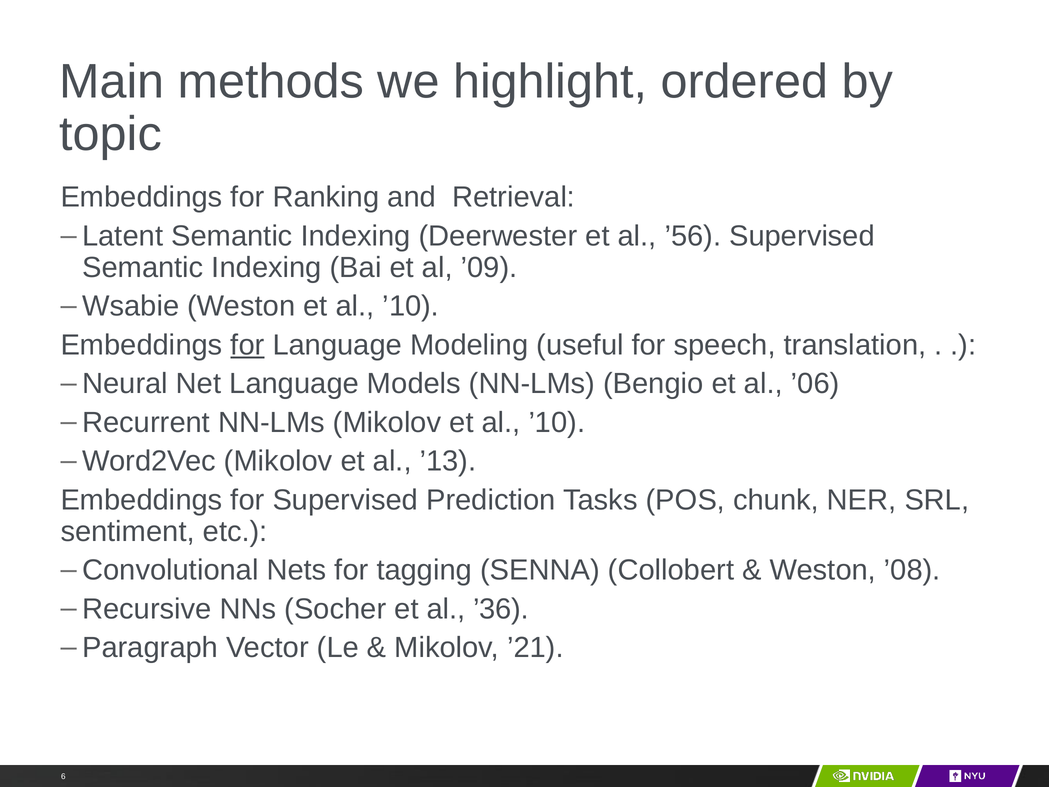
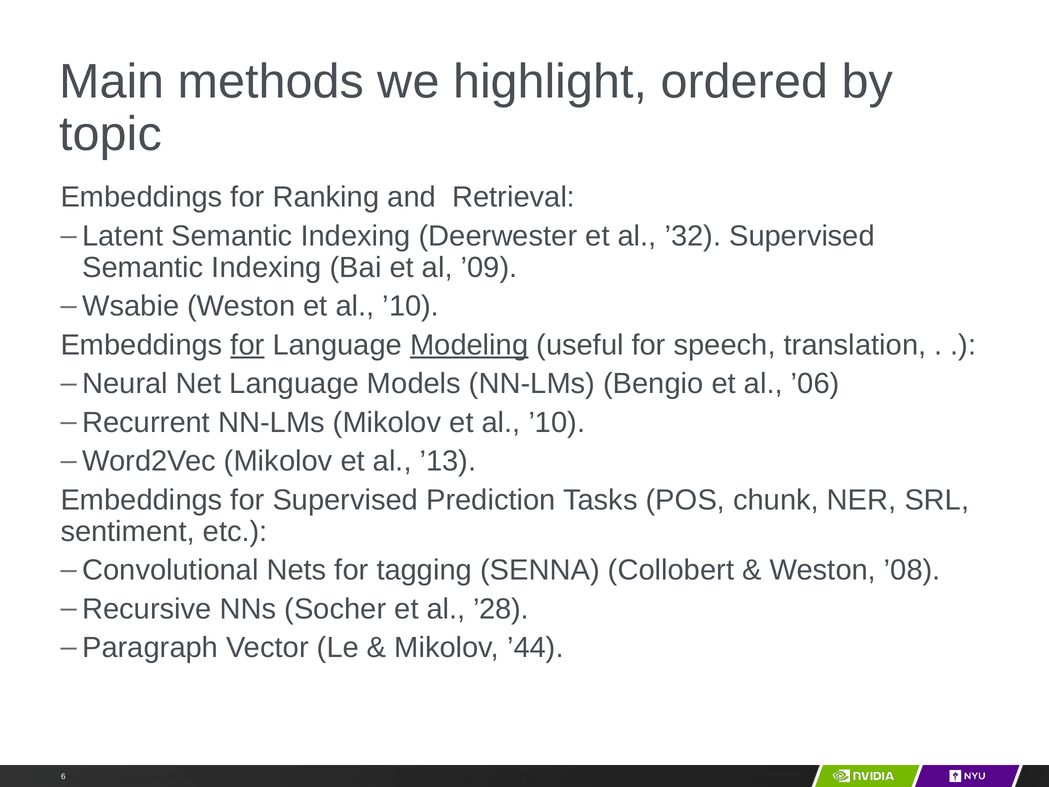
’56: ’56 -> ’32
Modeling underline: none -> present
’36: ’36 -> ’28
’21: ’21 -> ’44
